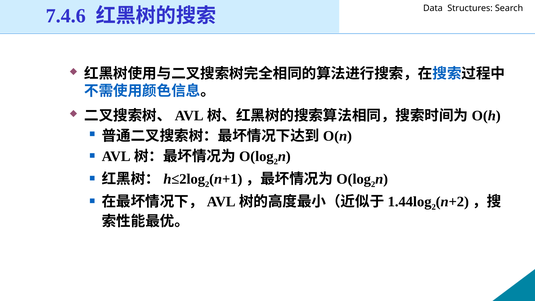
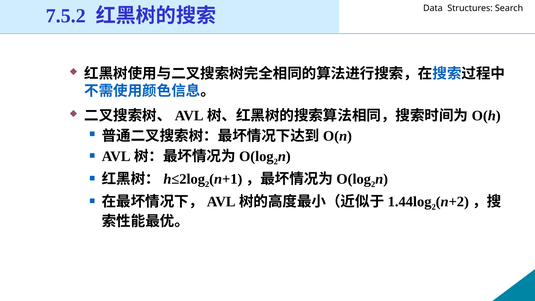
7.4.6: 7.4.6 -> 7.5.2
